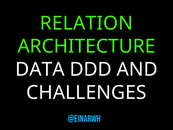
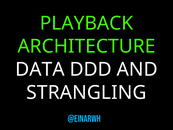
RELATION: RELATION -> PLAYBACK
CHALLENGES: CHALLENGES -> STRANGLING
